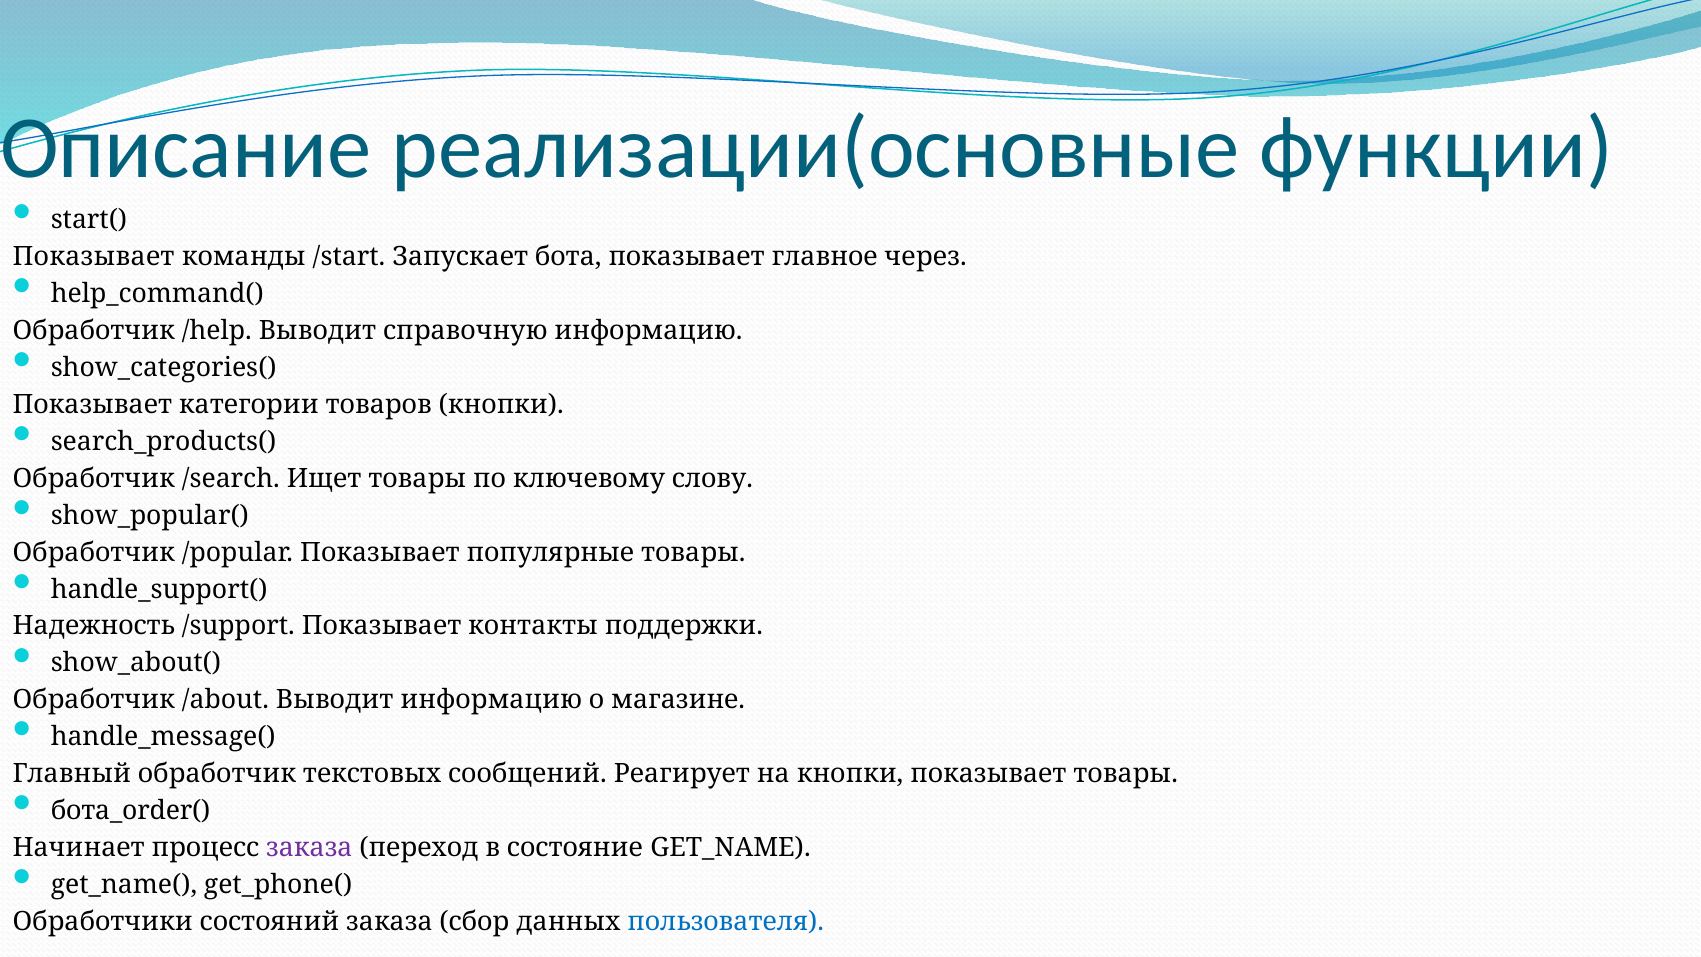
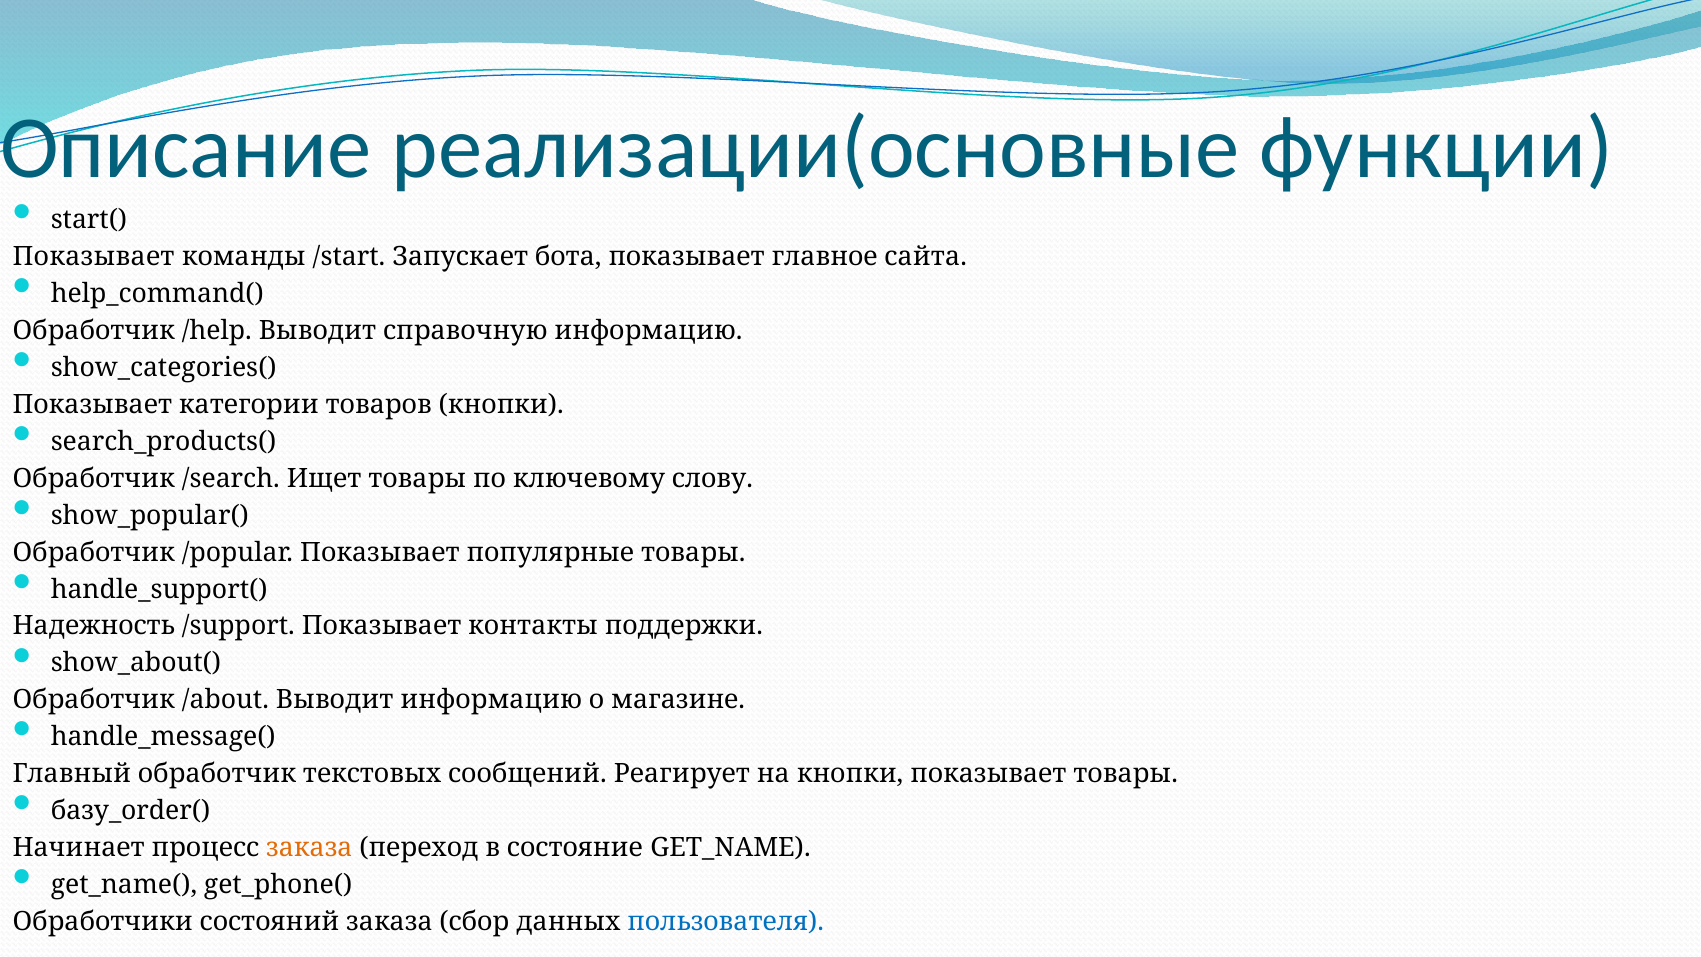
через: через -> сайта
бота_order(: бота_order( -> базу_order(
заказа at (309, 848) colour: purple -> orange
